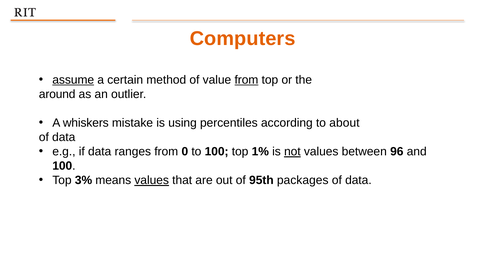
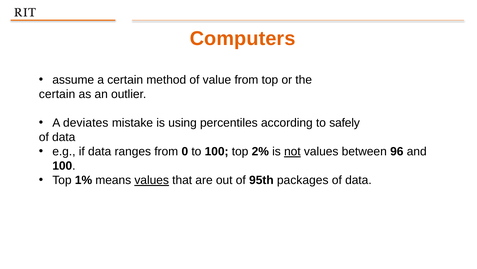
assume underline: present -> none
from at (246, 80) underline: present -> none
around at (57, 94): around -> certain
whiskers: whiskers -> deviates
about: about -> safely
1%: 1% -> 2%
3%: 3% -> 1%
